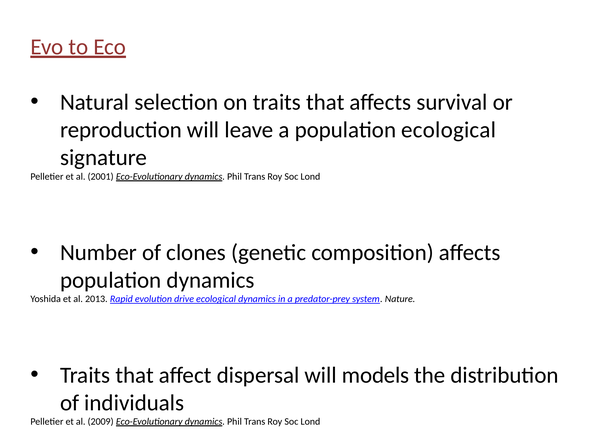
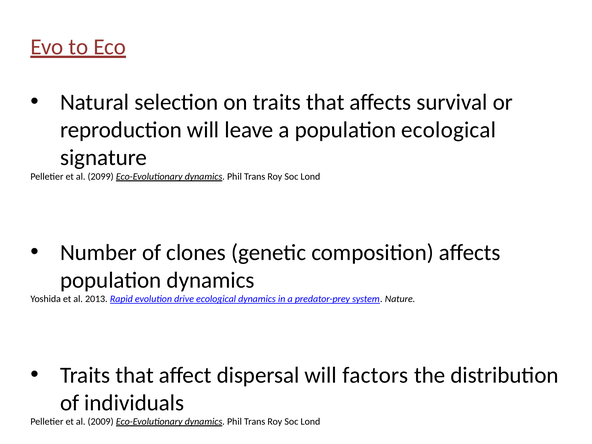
2001: 2001 -> 2099
models: models -> factors
